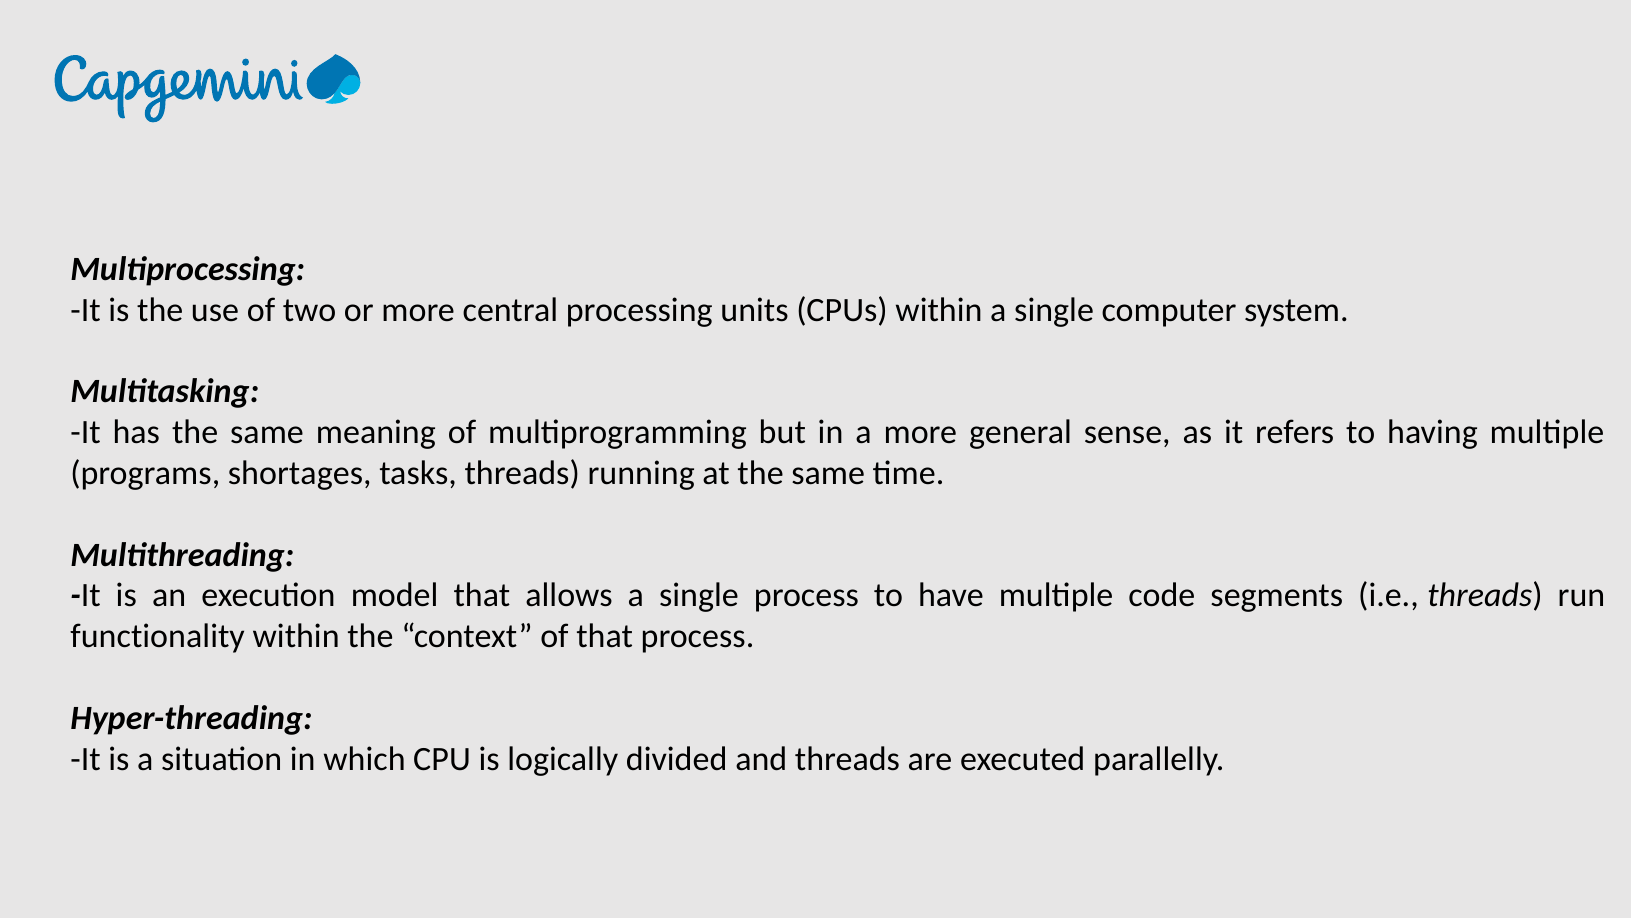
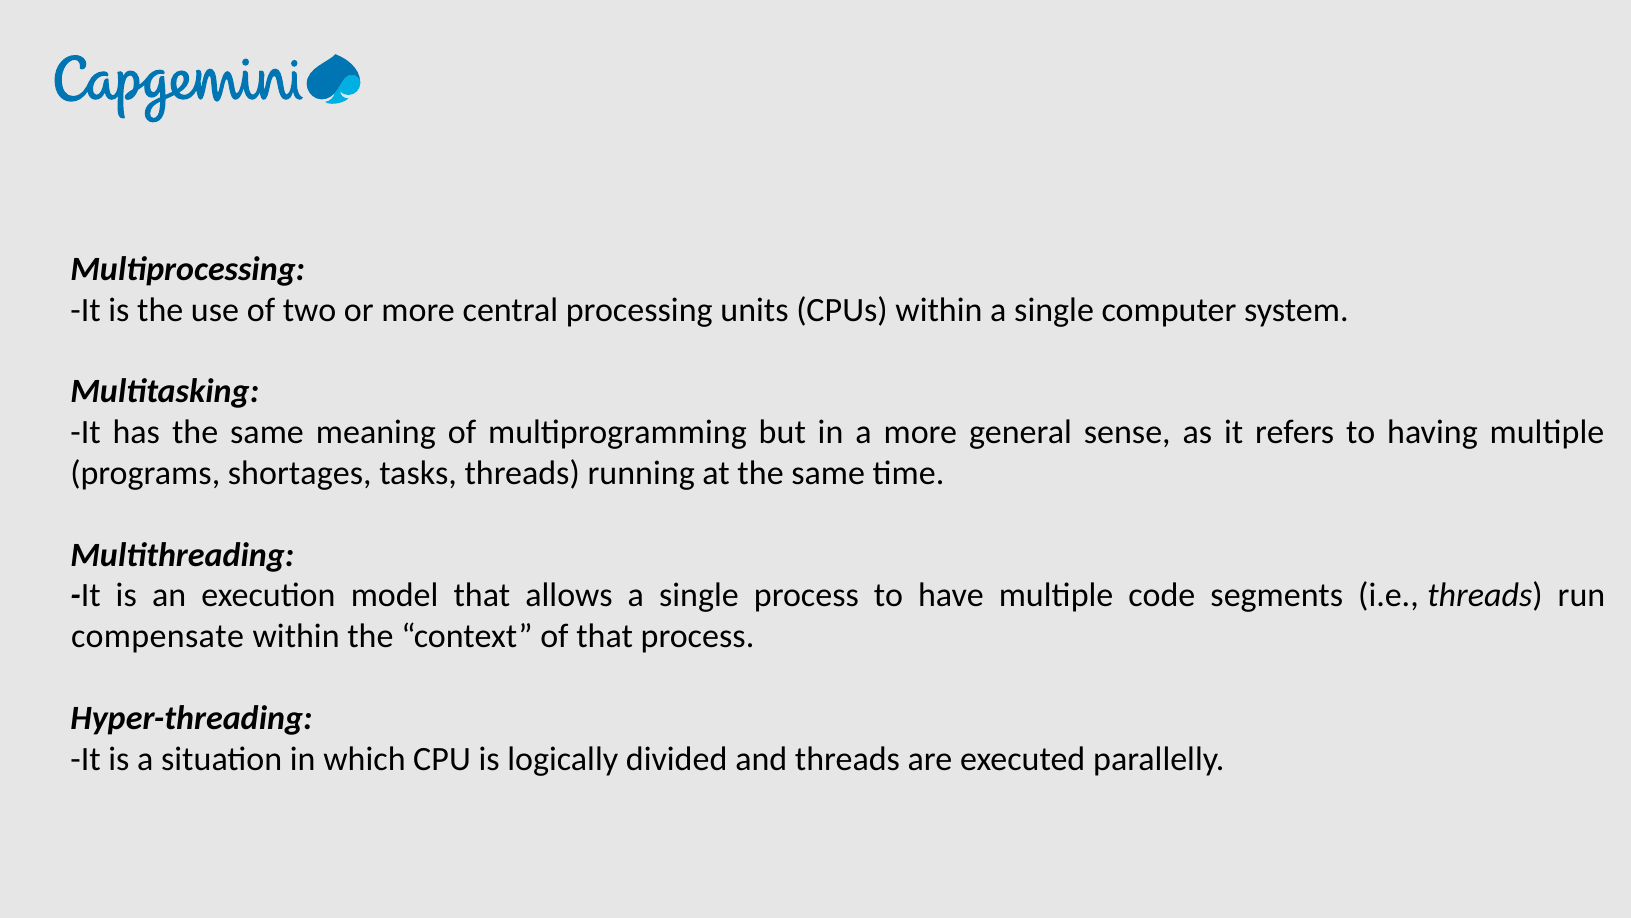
functionality: functionality -> compensate
